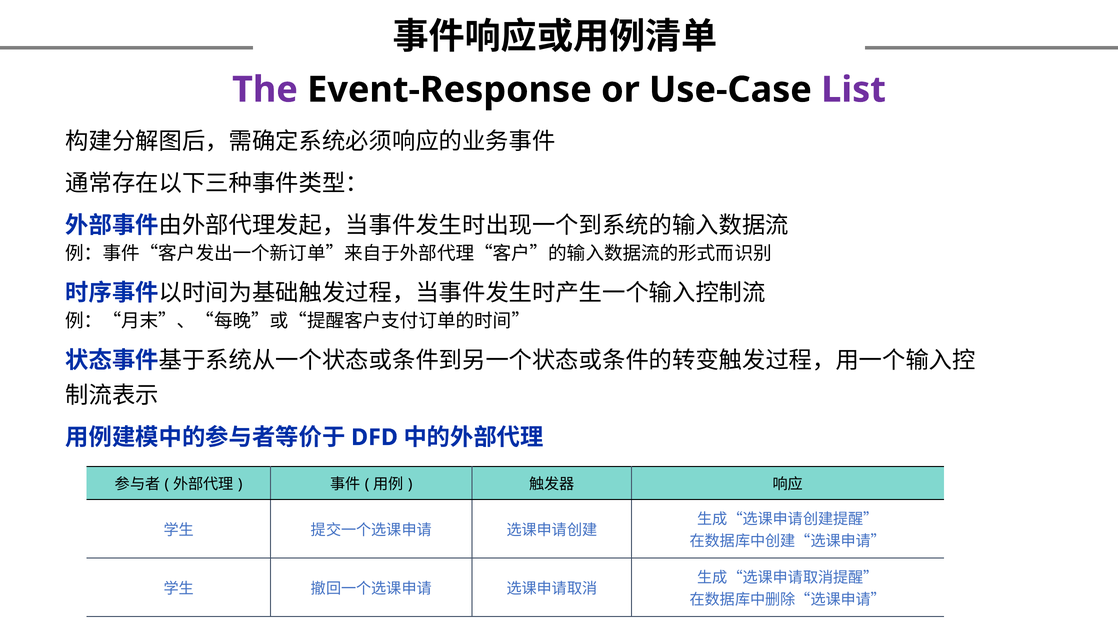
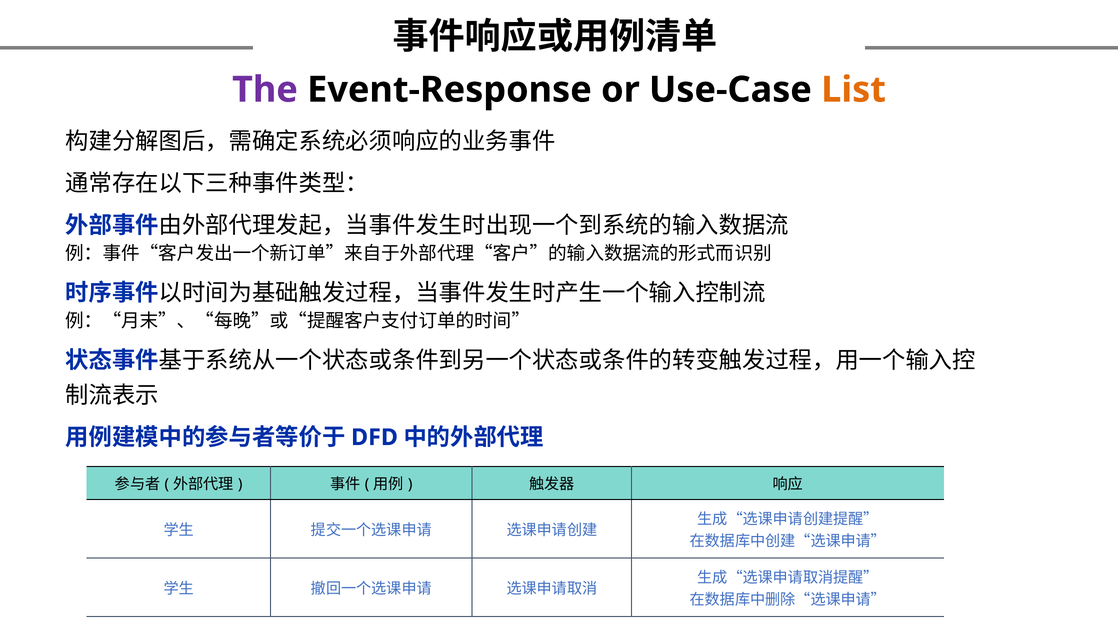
List colour: purple -> orange
